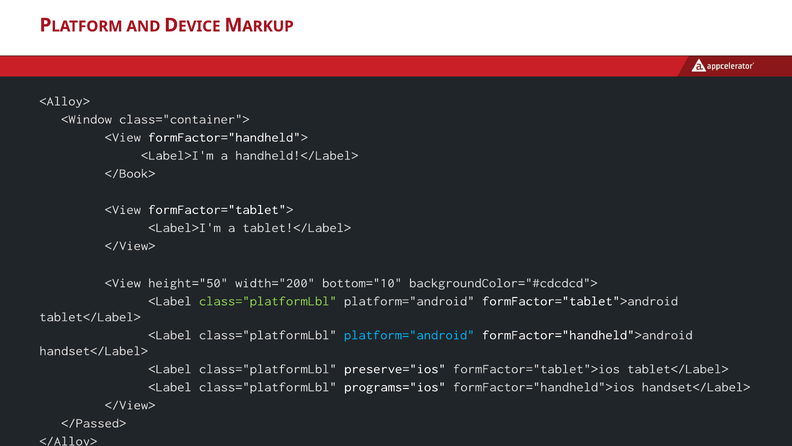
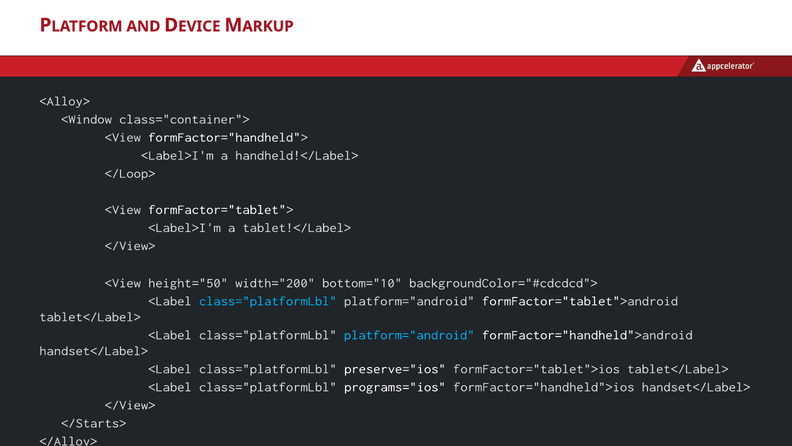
</Book>: </Book> -> </Loop>
class="platformLbl at (268, 301) colour: light green -> light blue
</Passed>: </Passed> -> </Starts>
